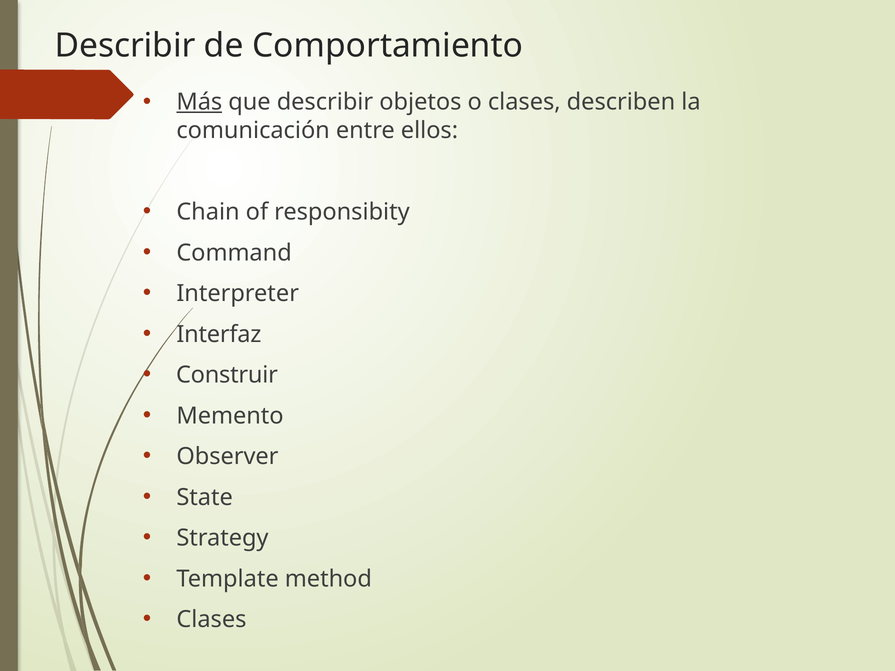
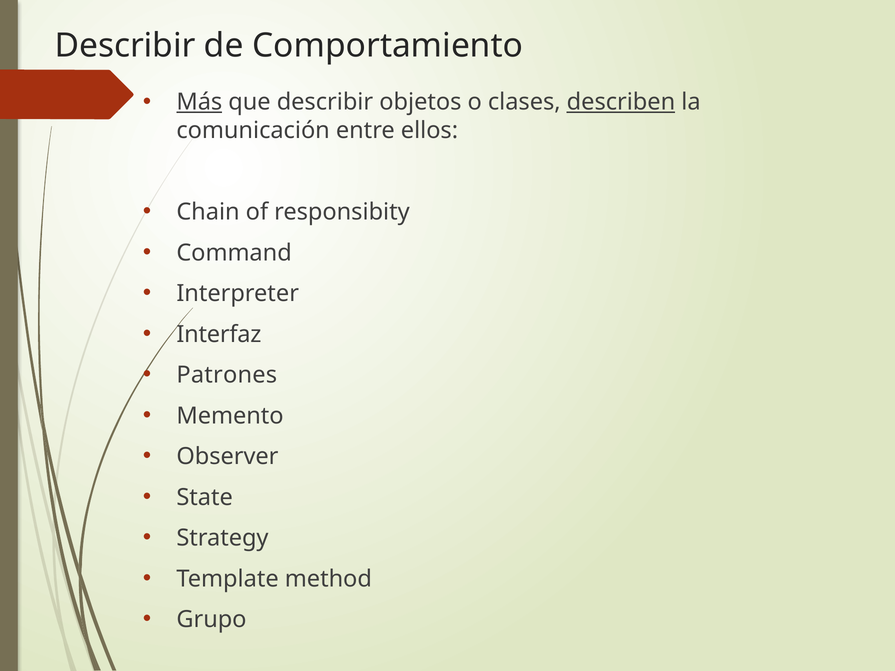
describen underline: none -> present
Construir: Construir -> Patrones
Clases at (211, 620): Clases -> Grupo
